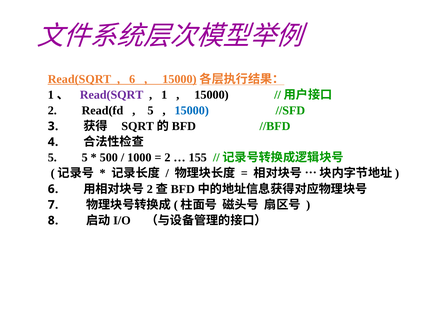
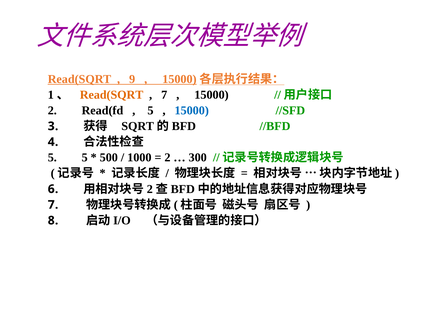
6 at (132, 79): 6 -> 9
Read(SQRT at (112, 95) colour: purple -> orange
1 at (164, 95): 1 -> 7
155: 155 -> 300
